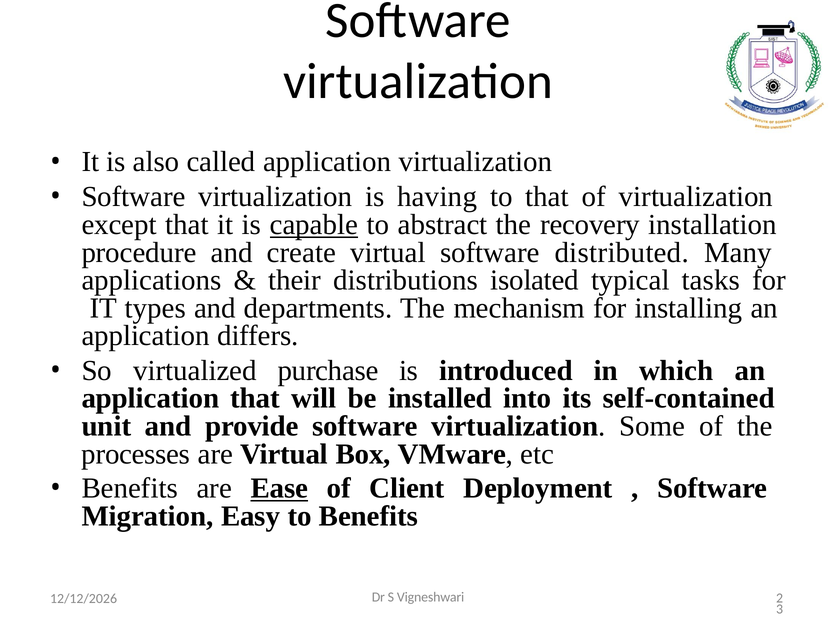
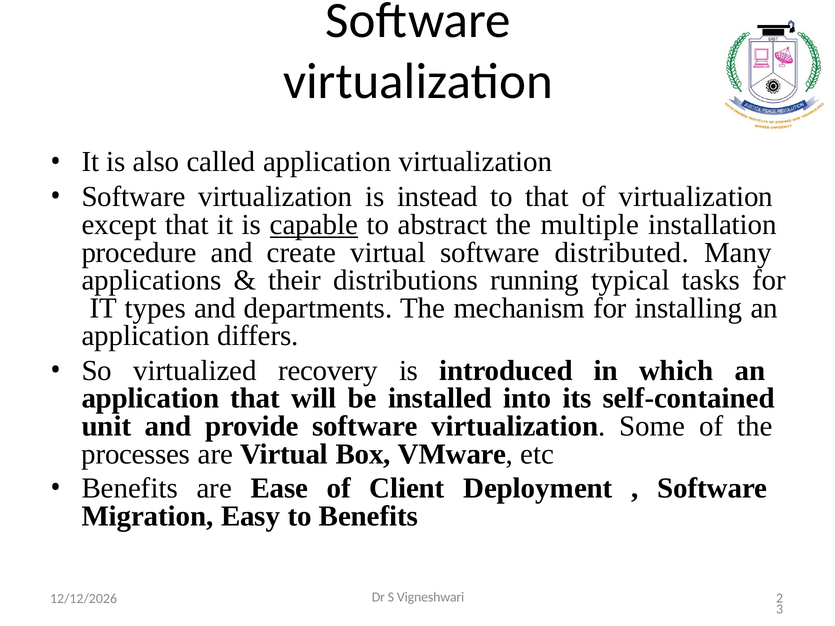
having: having -> instead
recovery: recovery -> multiple
isolated: isolated -> running
purchase: purchase -> recovery
Ease underline: present -> none
